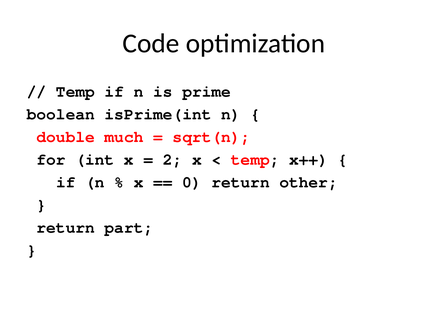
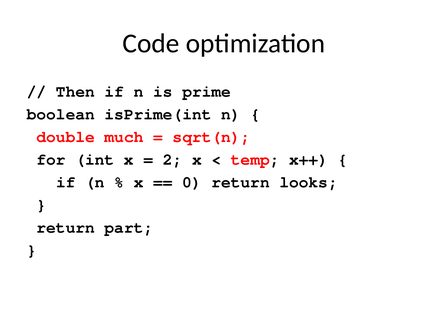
Temp at (75, 92): Temp -> Then
other: other -> looks
